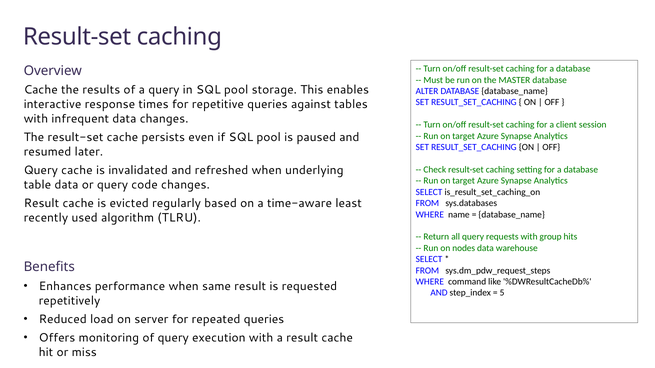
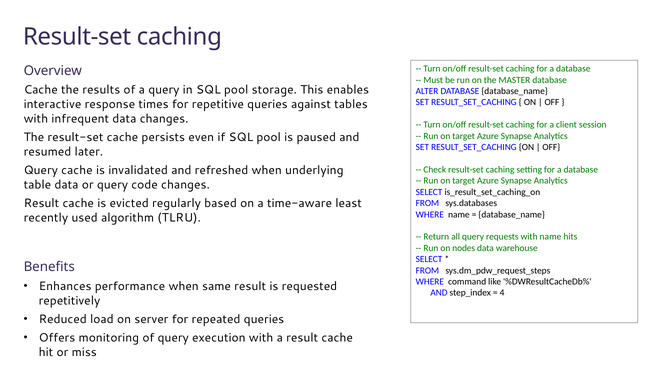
with group: group -> name
5: 5 -> 4
